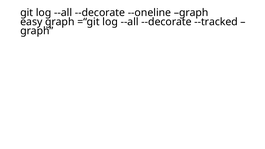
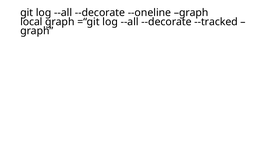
easy: easy -> local
